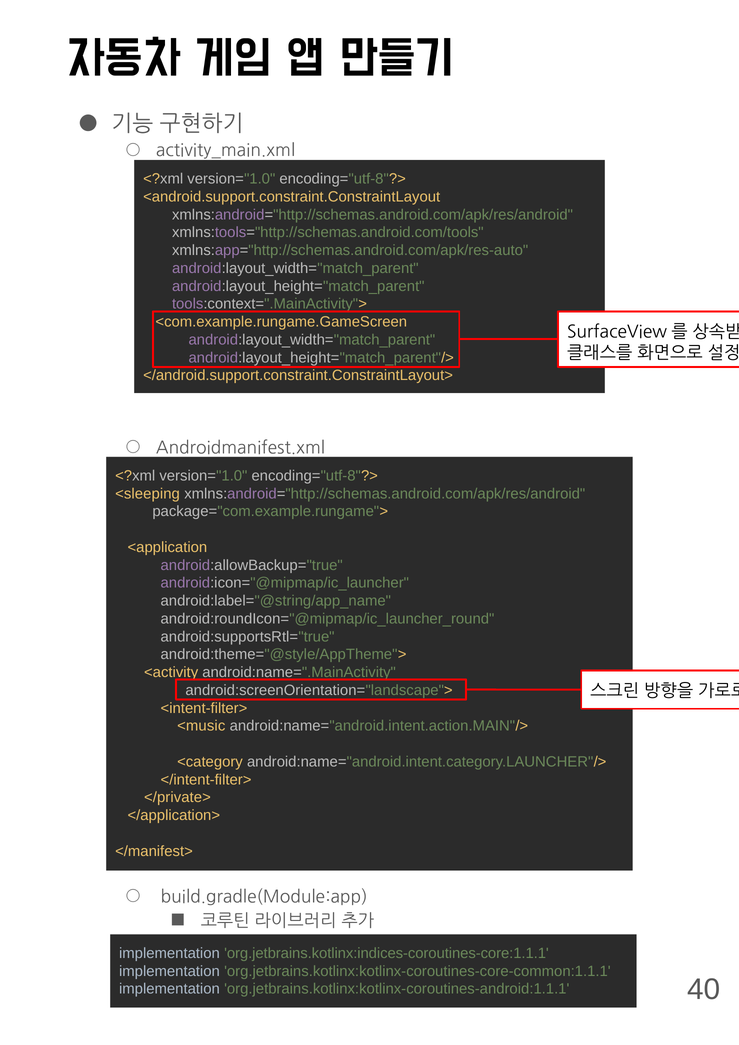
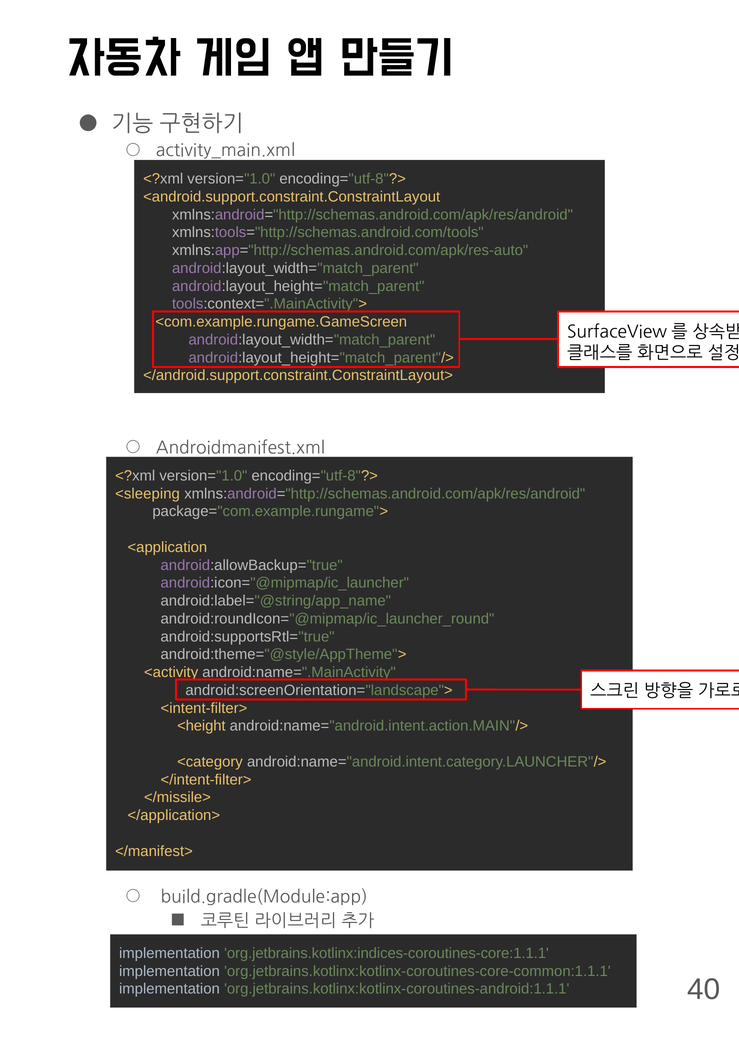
<music: <music -> <height
</private>: </private> -> </missile>
